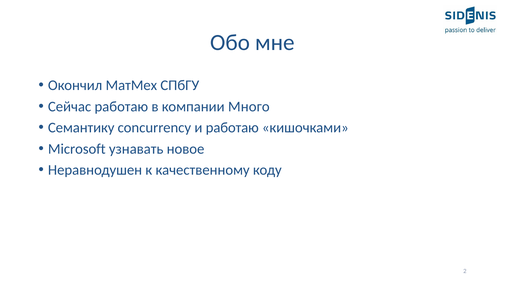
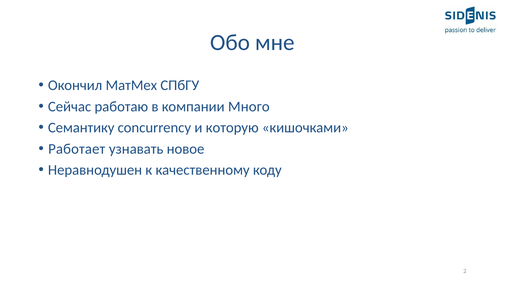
и работаю: работаю -> которую
Microsoft: Microsoft -> Работает
